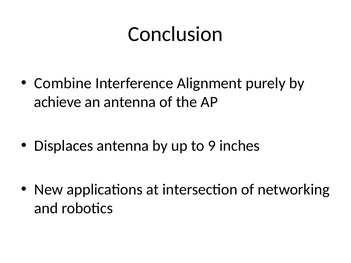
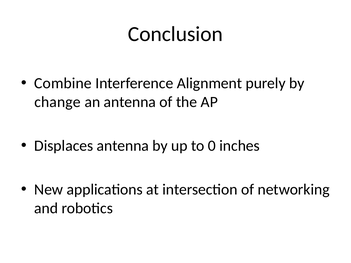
achieve: achieve -> change
9: 9 -> 0
